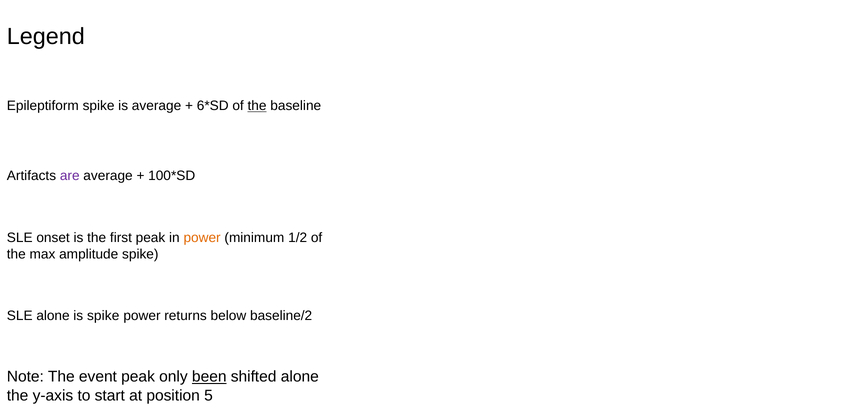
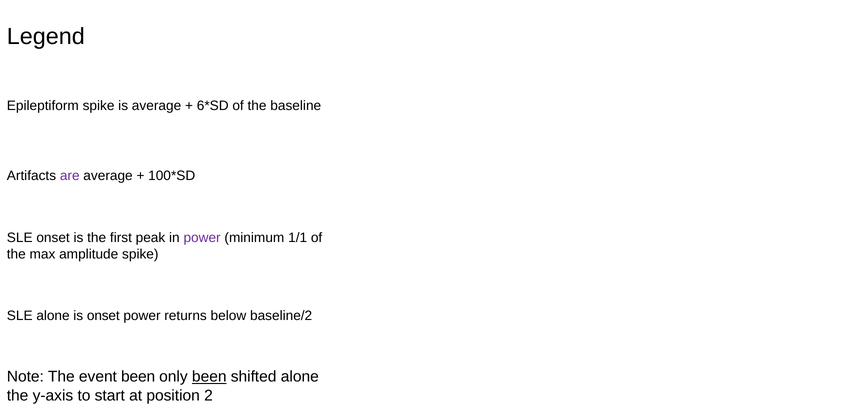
the at (257, 106) underline: present -> none
power at (202, 238) colour: orange -> purple
1/2: 1/2 -> 1/1
is spike: spike -> onset
event peak: peak -> been
5: 5 -> 2
